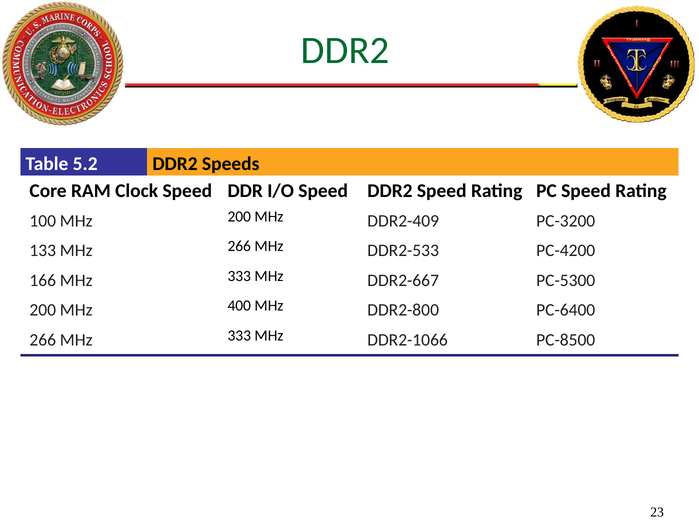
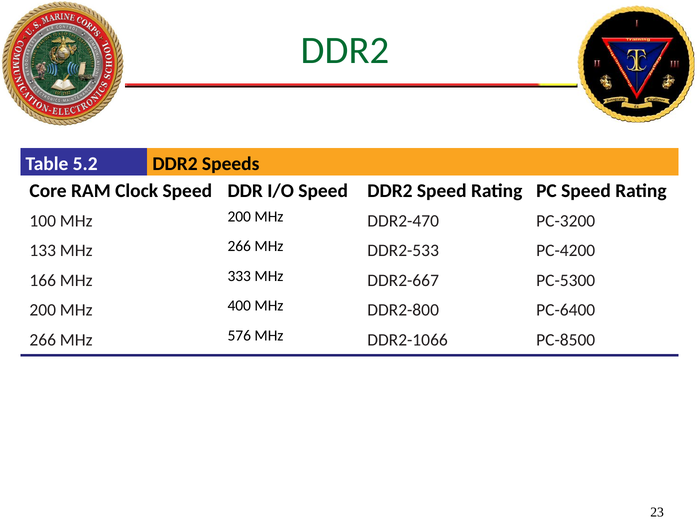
DDR2-409: DDR2-409 -> DDR2-470
266 MHz 333: 333 -> 576
